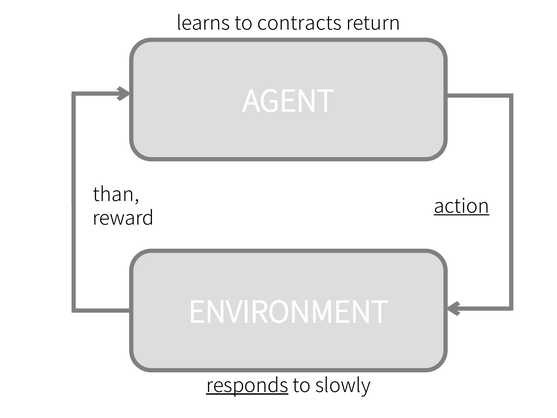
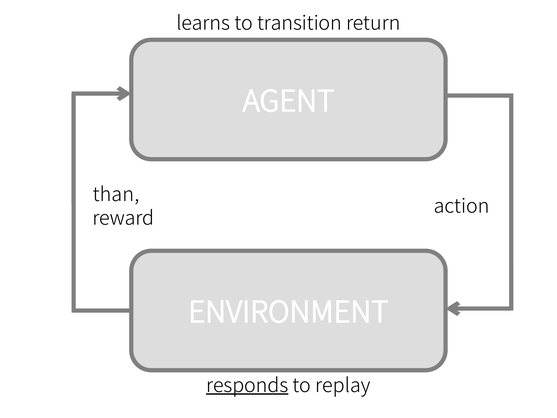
contracts: contracts -> transition
action underline: present -> none
slowly: slowly -> replay
